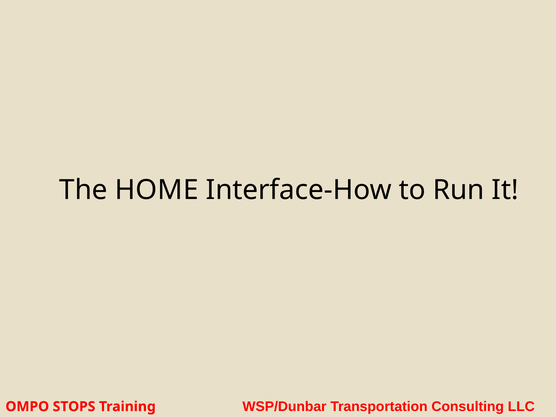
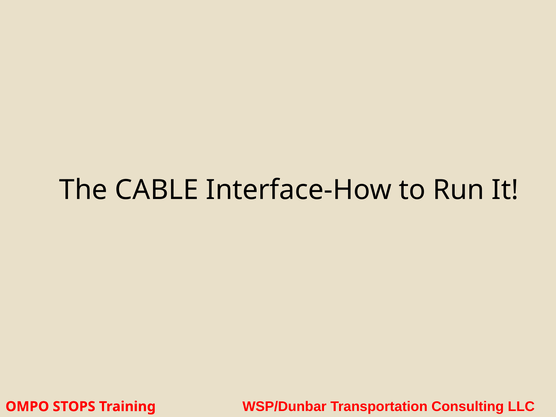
HOME: HOME -> CABLE
